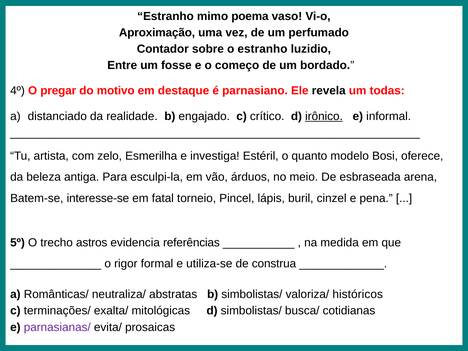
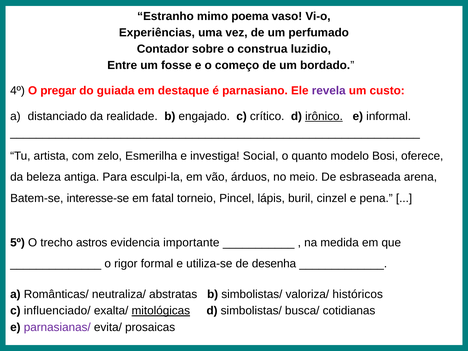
Aproximação: Aproximação -> Experiências
o estranho: estranho -> construa
motivo: motivo -> guiada
revela colour: black -> purple
todas: todas -> custo
Estéril: Estéril -> Social
referências: referências -> importante
construa: construa -> desenha
terminações/: terminações/ -> influenciado/
mitológicas underline: none -> present
